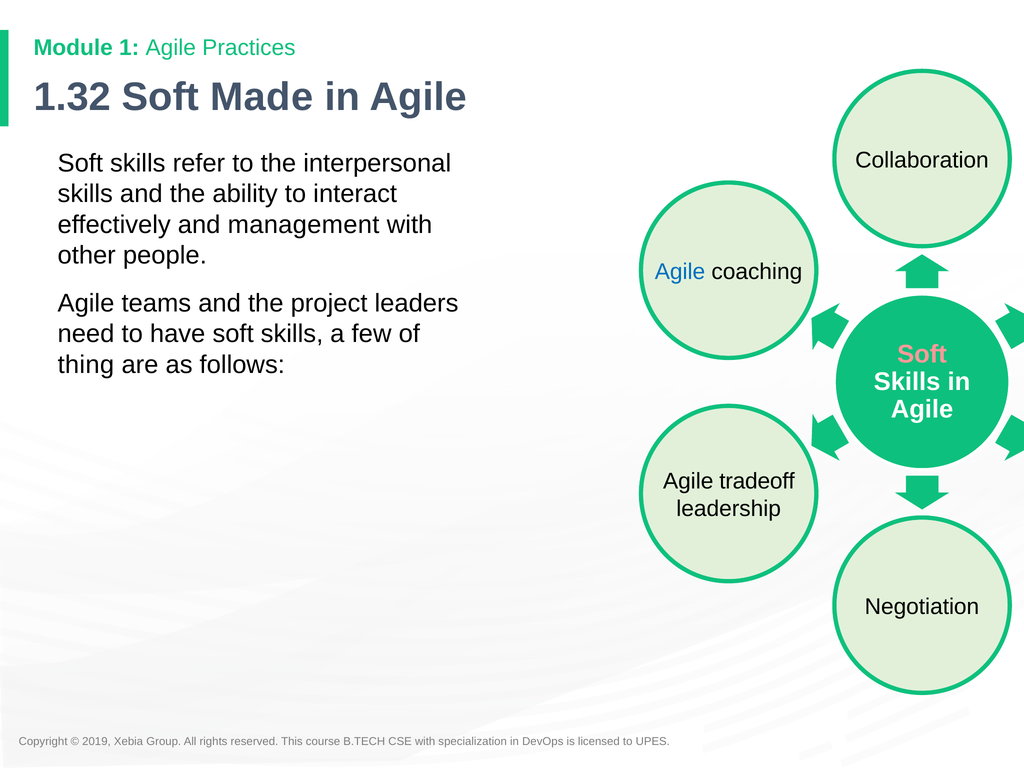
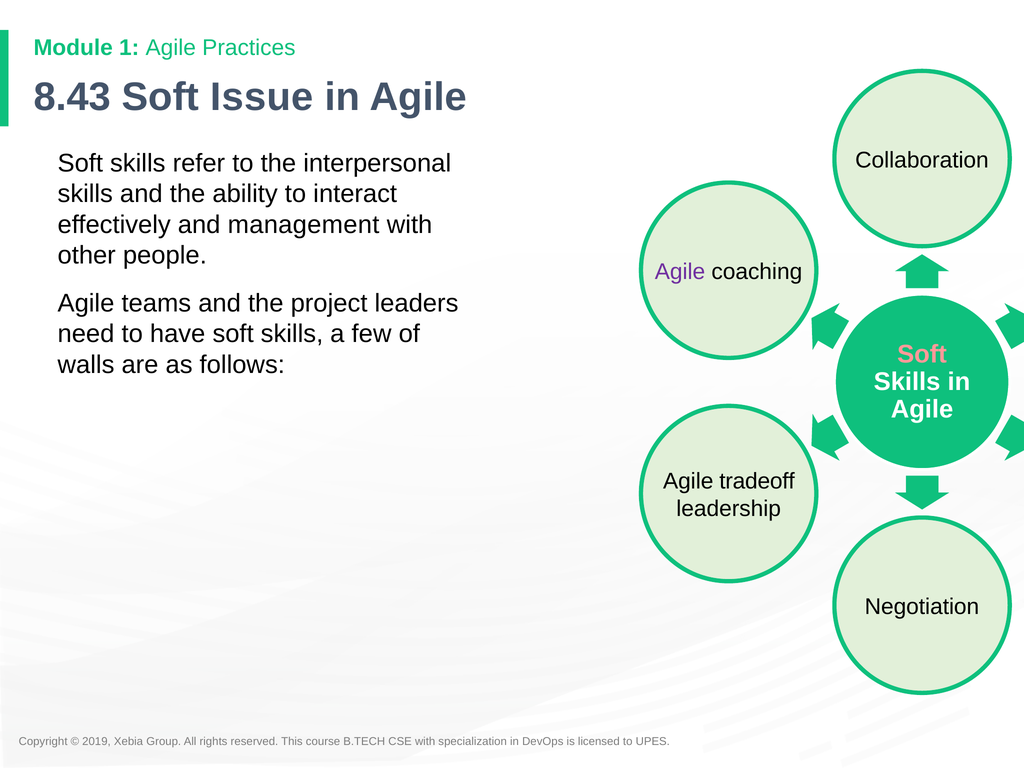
1.32: 1.32 -> 8.43
Made: Made -> Issue
Agile at (680, 272) colour: blue -> purple
thing: thing -> walls
